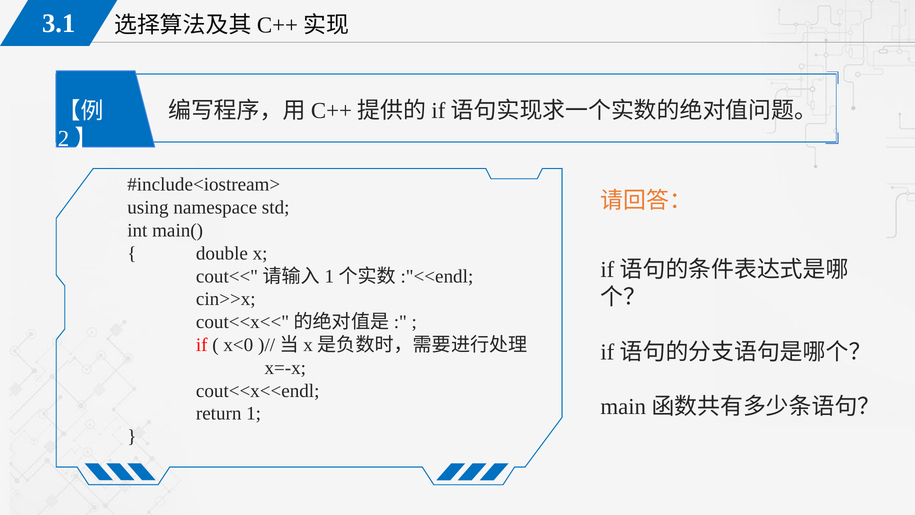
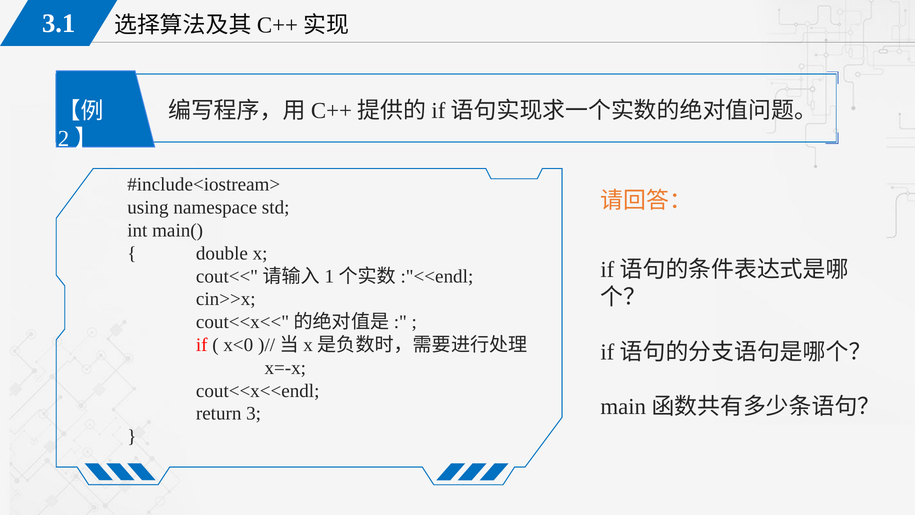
1: 1 -> 3
